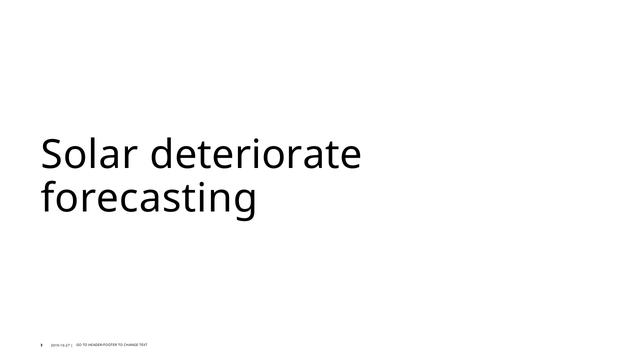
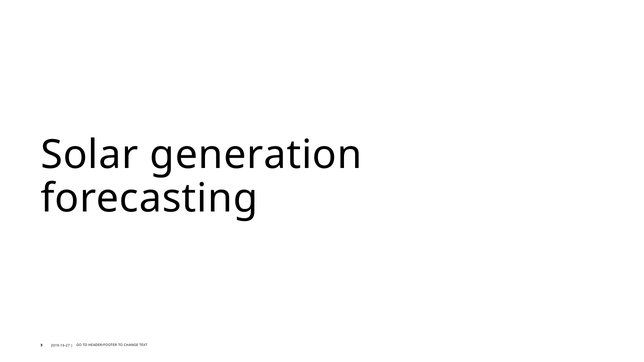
deteriorate: deteriorate -> generation
